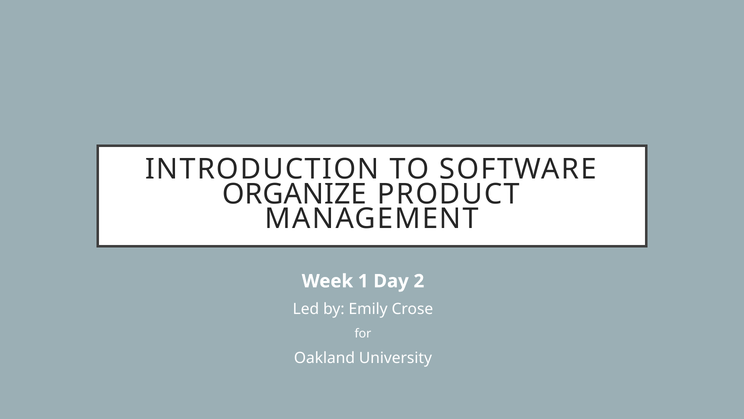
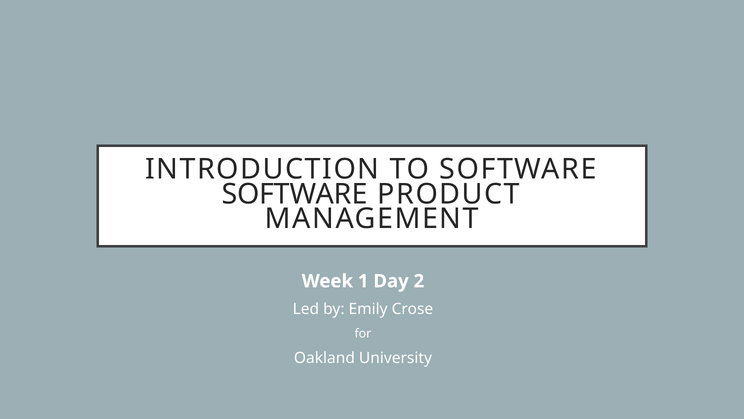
ORGANIZE at (294, 194): ORGANIZE -> SOFTWARE
